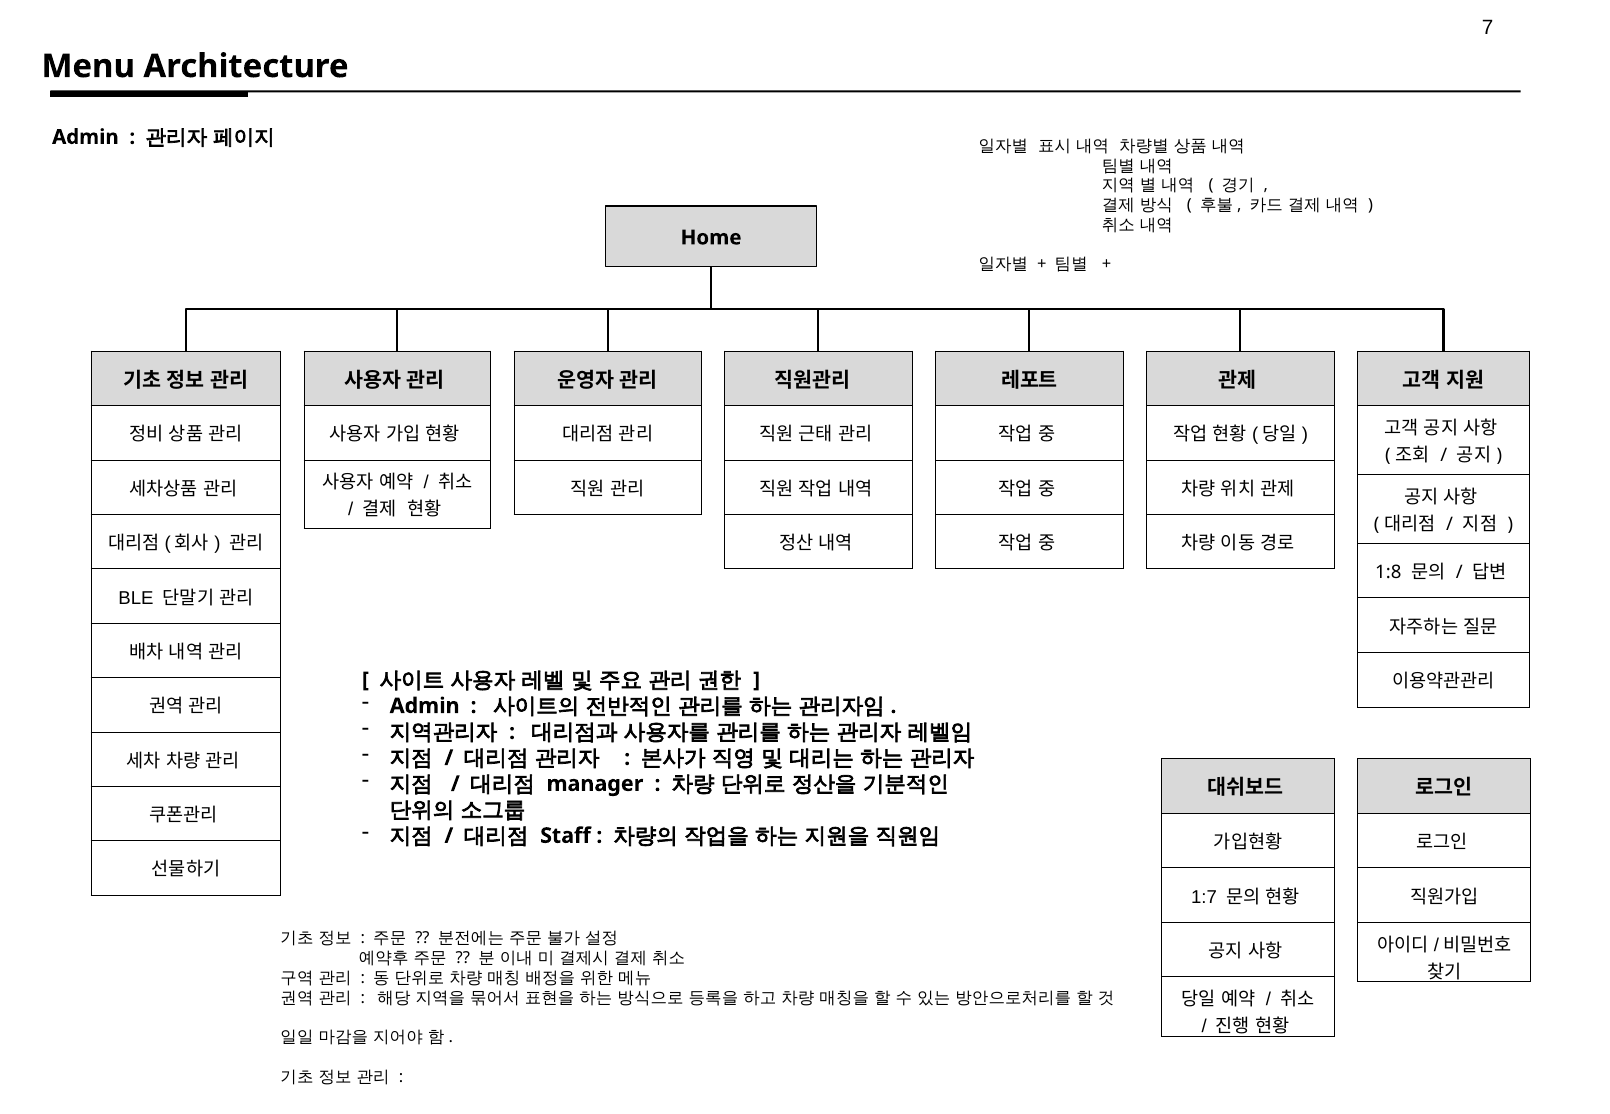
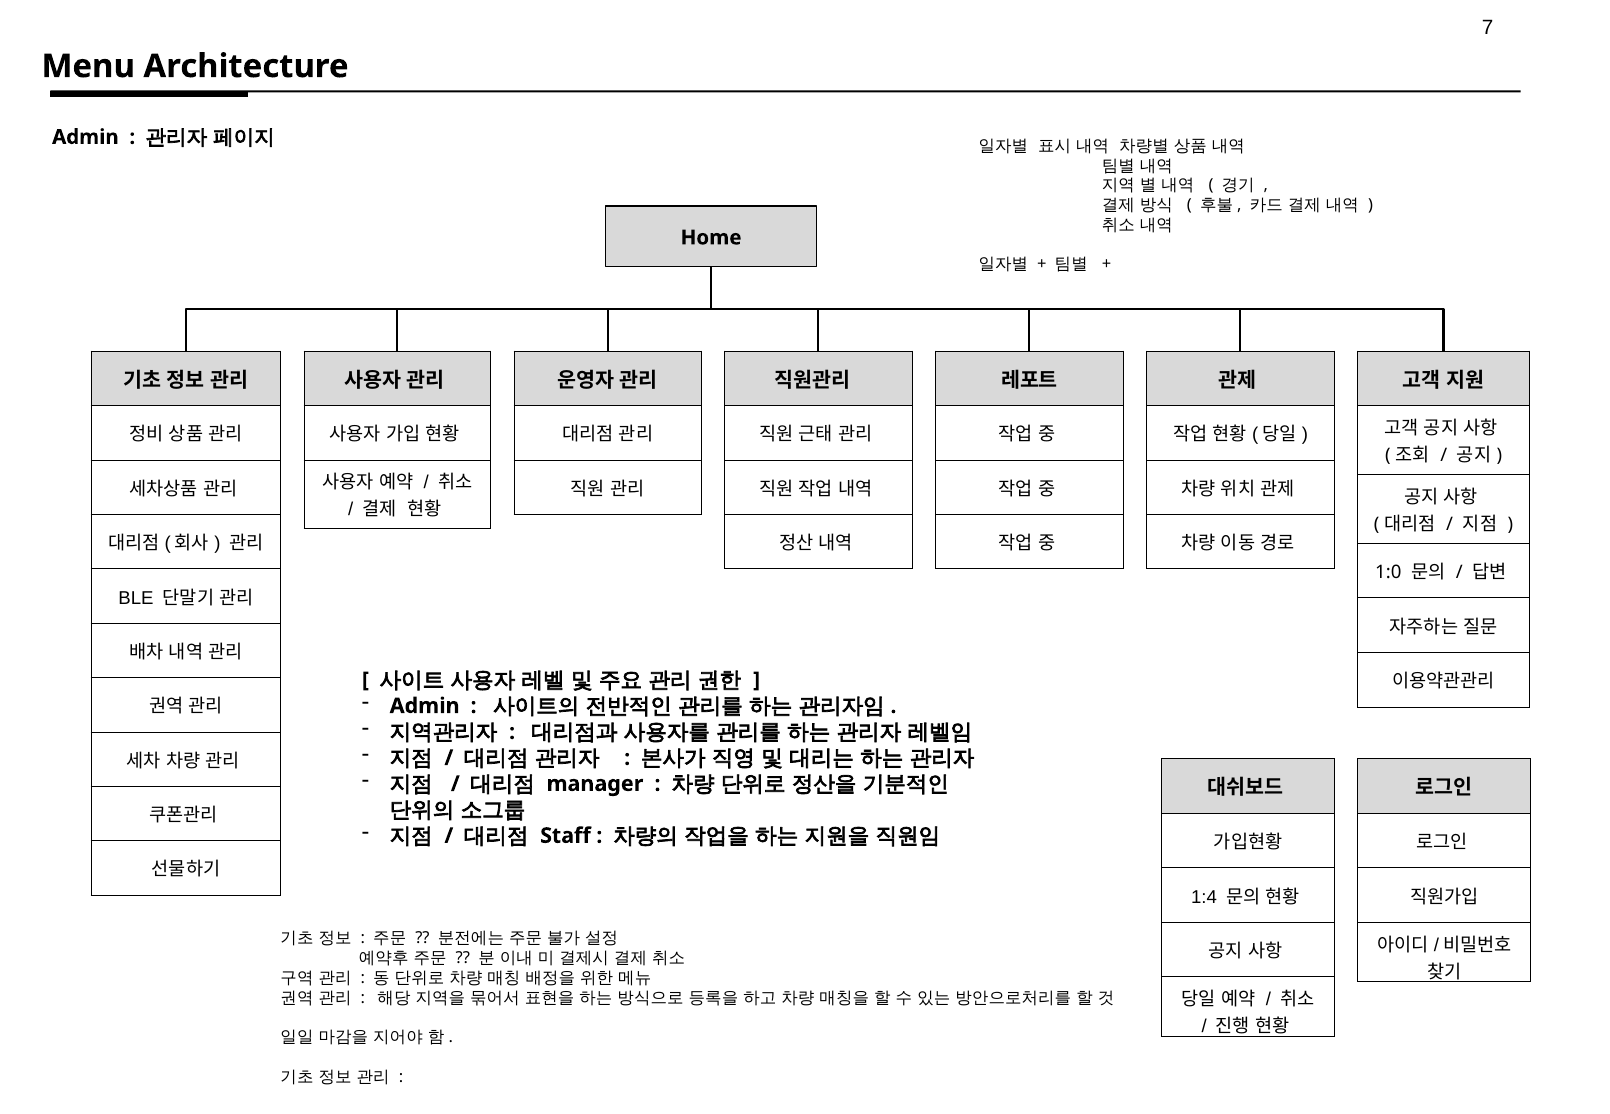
1:8: 1:8 -> 1:0
1:7: 1:7 -> 1:4
